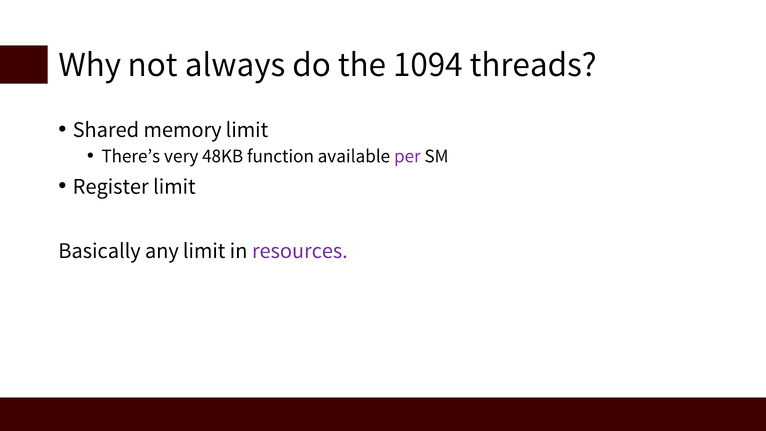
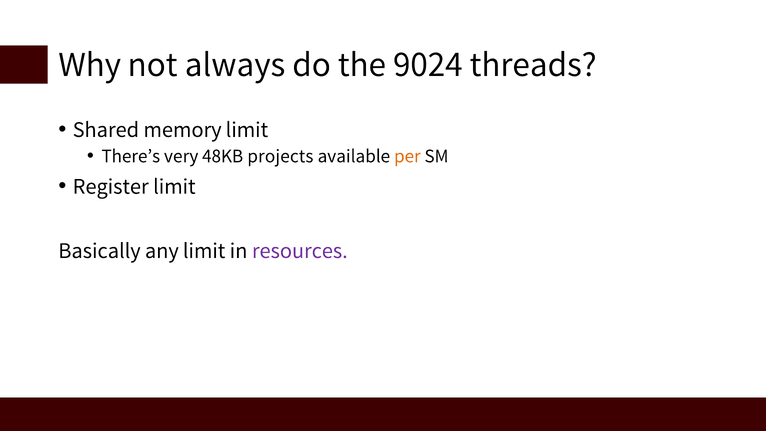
1094: 1094 -> 9024
function: function -> projects
per colour: purple -> orange
